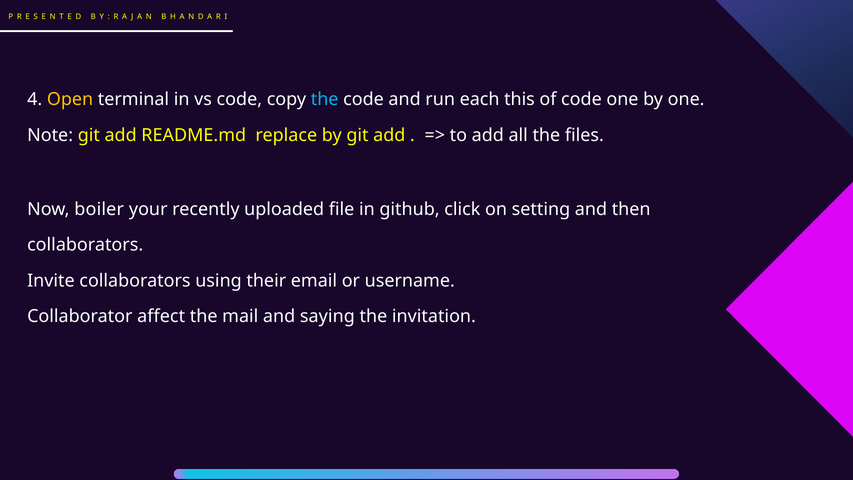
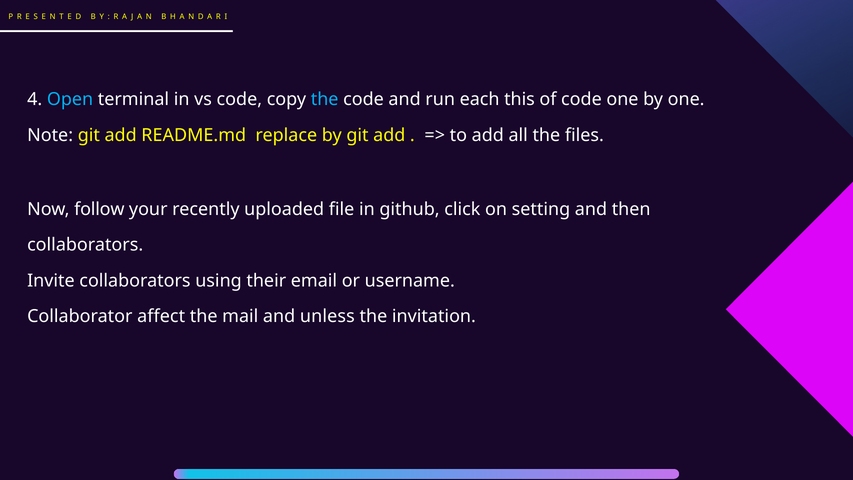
Open colour: yellow -> light blue
boiler: boiler -> follow
saying: saying -> unless
